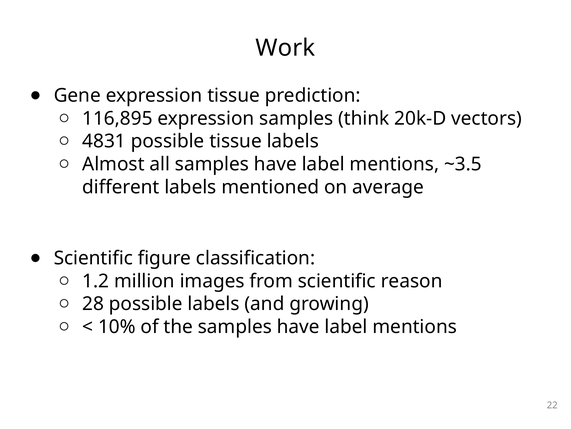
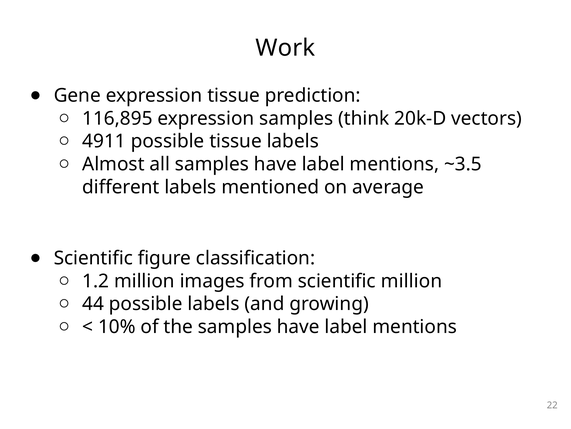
4831: 4831 -> 4911
scientific reason: reason -> million
28: 28 -> 44
